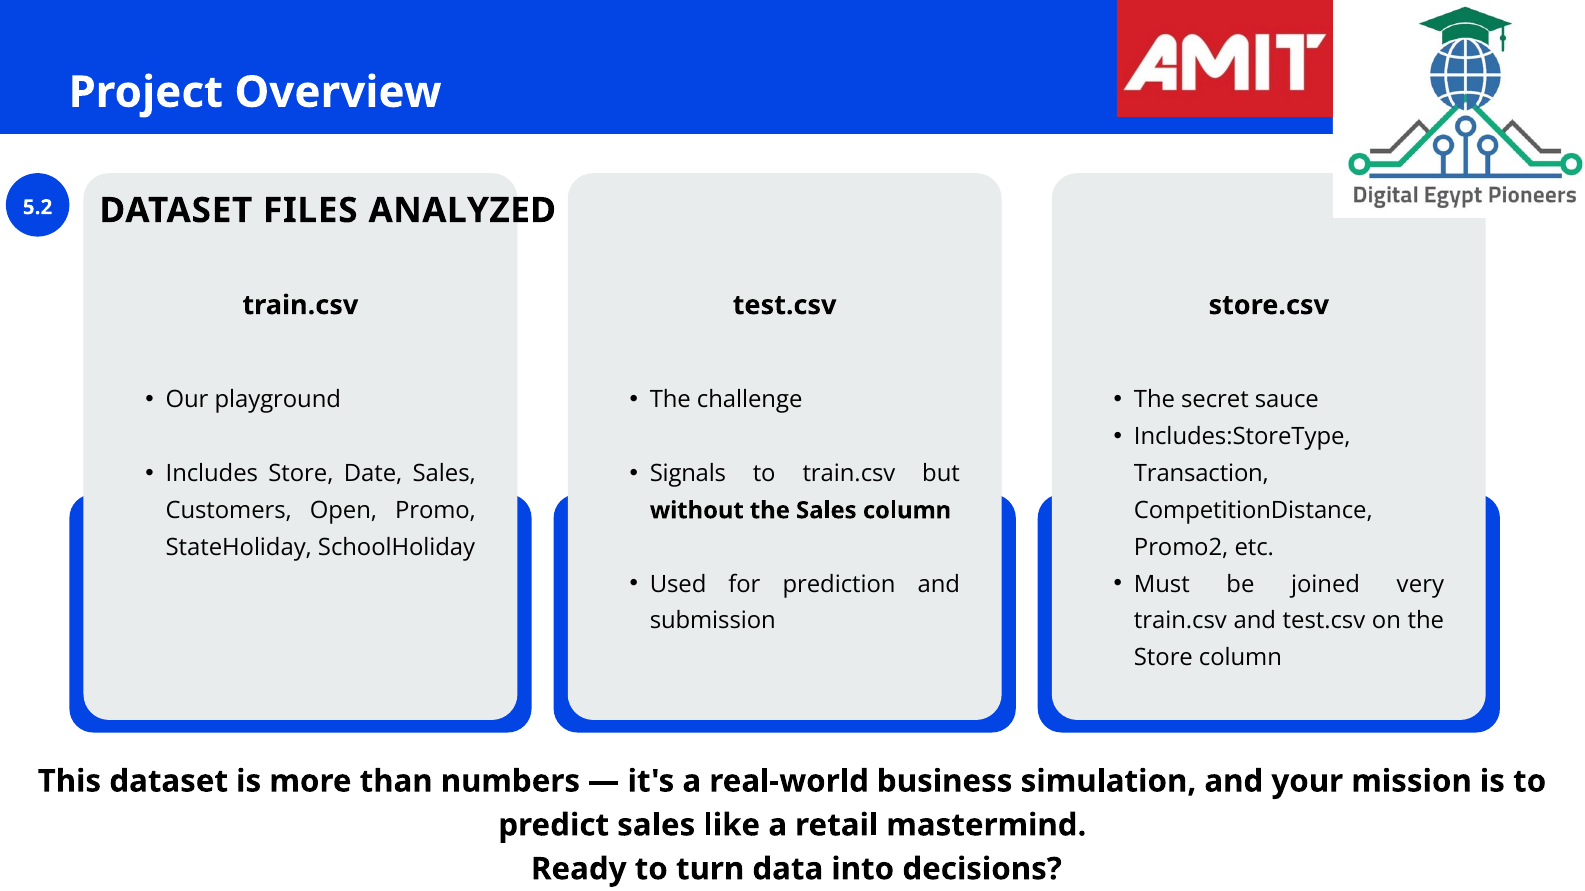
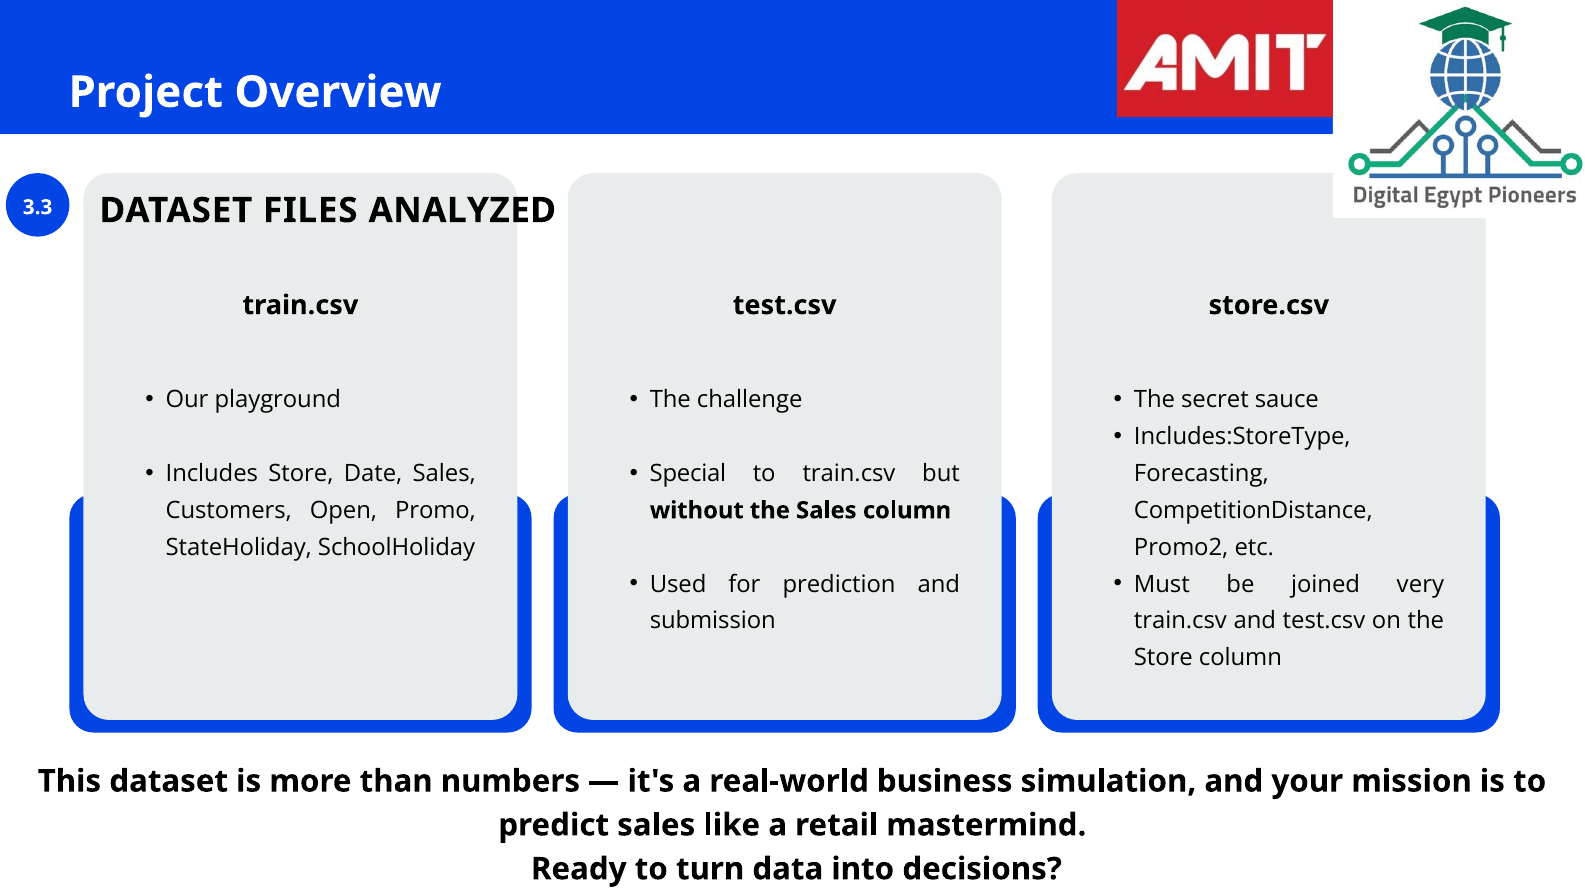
5.2: 5.2 -> 3.3
Signals: Signals -> Special
Transaction: Transaction -> Forecasting
